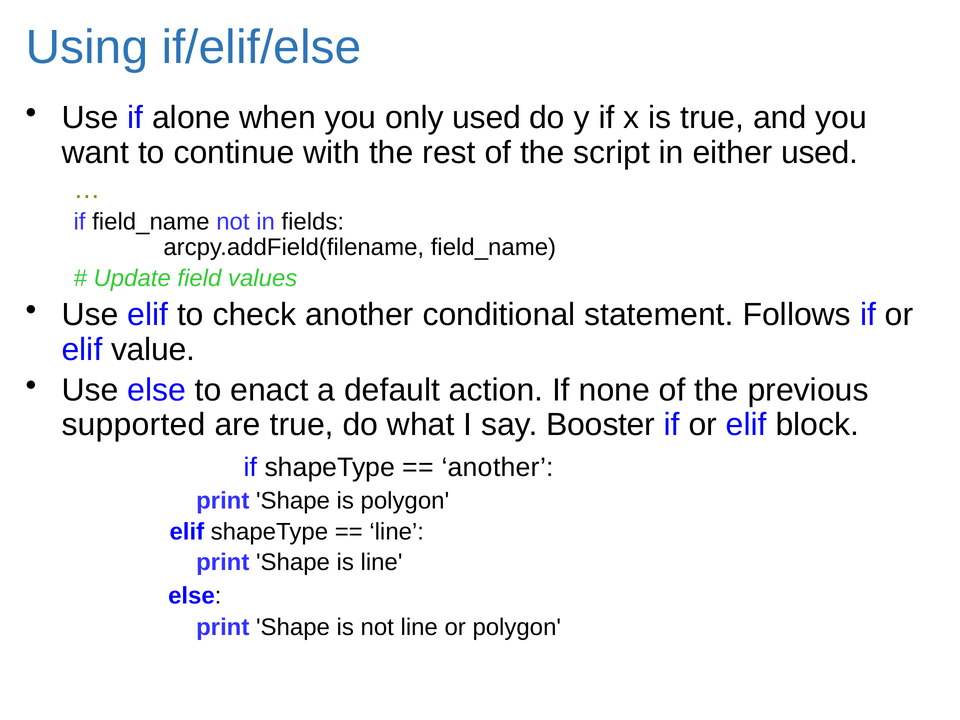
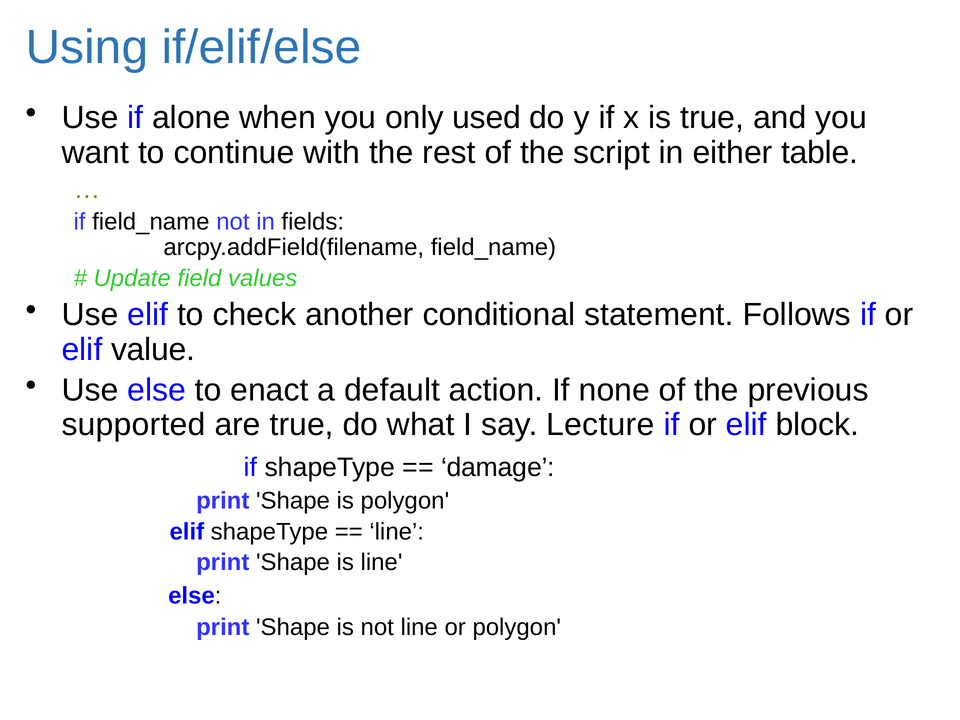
either used: used -> table
Booster: Booster -> Lecture
another at (498, 468): another -> damage
